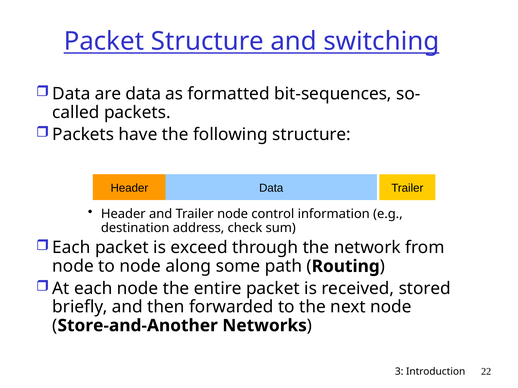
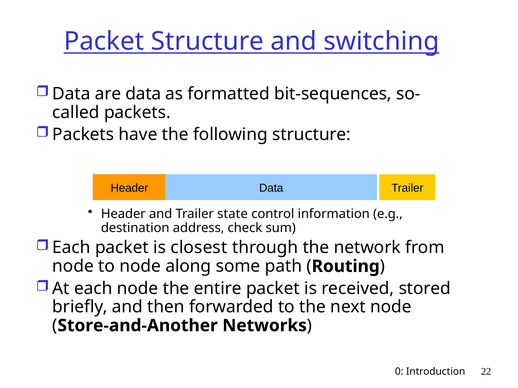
Trailer node: node -> state
exceed: exceed -> closest
3: 3 -> 0
